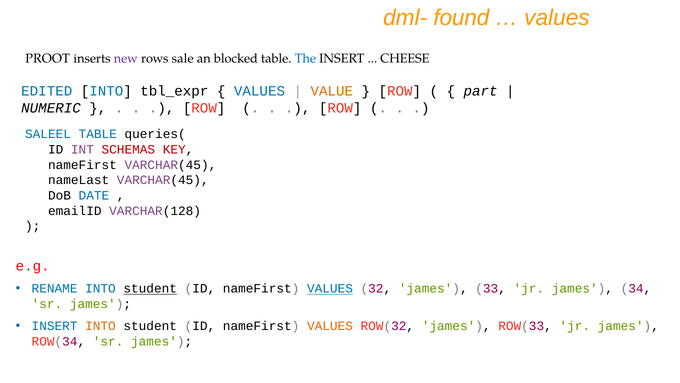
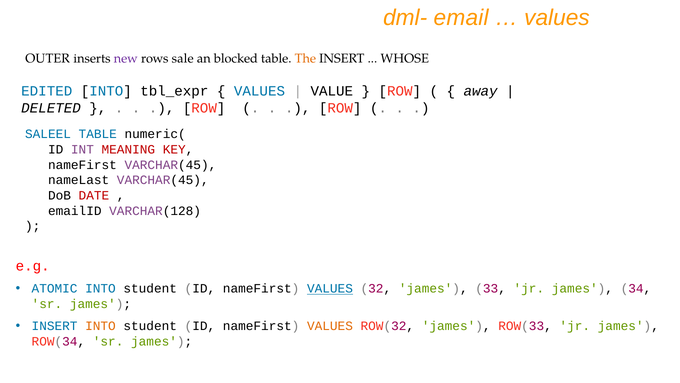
found: found -> email
PROOT: PROOT -> OUTER
The colour: blue -> orange
CHEESE: CHEESE -> WHOSE
VALUE colour: orange -> black
part: part -> away
NUMERIC: NUMERIC -> DELETED
queries(: queries( -> numeric(
SCHEMAS: SCHEMAS -> MEANING
DATE colour: blue -> red
RENAME: RENAME -> ATOMIC
student at (150, 288) underline: present -> none
